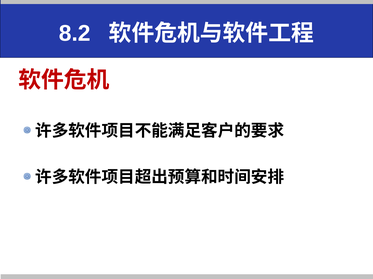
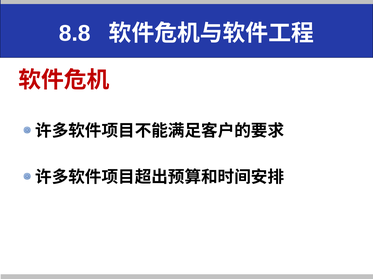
8.2: 8.2 -> 8.8
